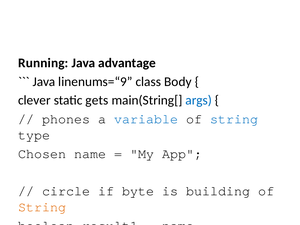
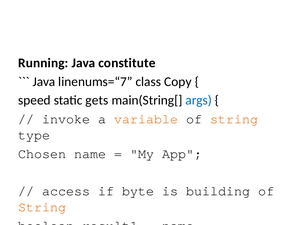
advantage: advantage -> constitute
linenums=“9: linenums=“9 -> linenums=“7
Body: Body -> Copy
clever: clever -> speed
phones: phones -> invoke
variable at (146, 119) colour: blue -> orange
string at (234, 119) colour: blue -> orange
circle: circle -> access
